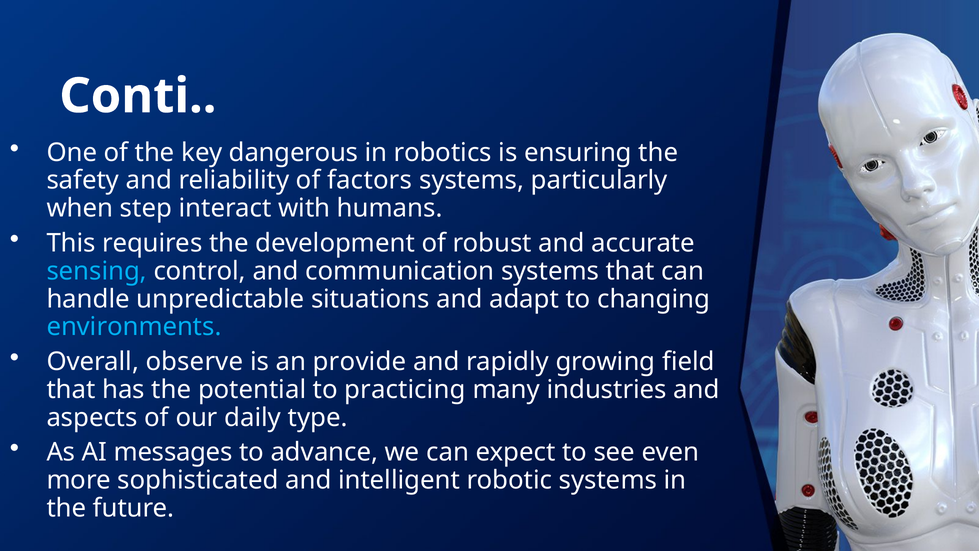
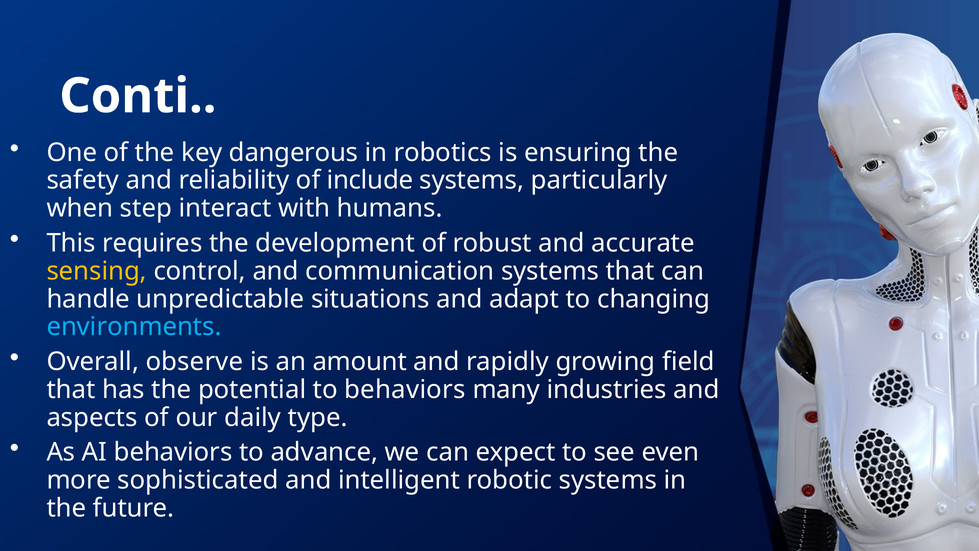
factors: factors -> include
sensing colour: light blue -> yellow
provide: provide -> amount
to practicing: practicing -> behaviors
AI messages: messages -> behaviors
